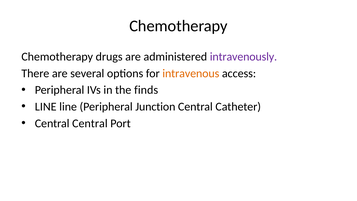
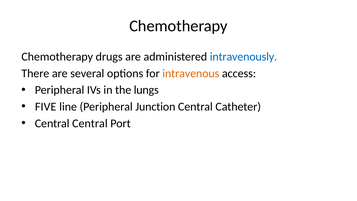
intravenously colour: purple -> blue
finds: finds -> lungs
LINE at (46, 107): LINE -> FIVE
